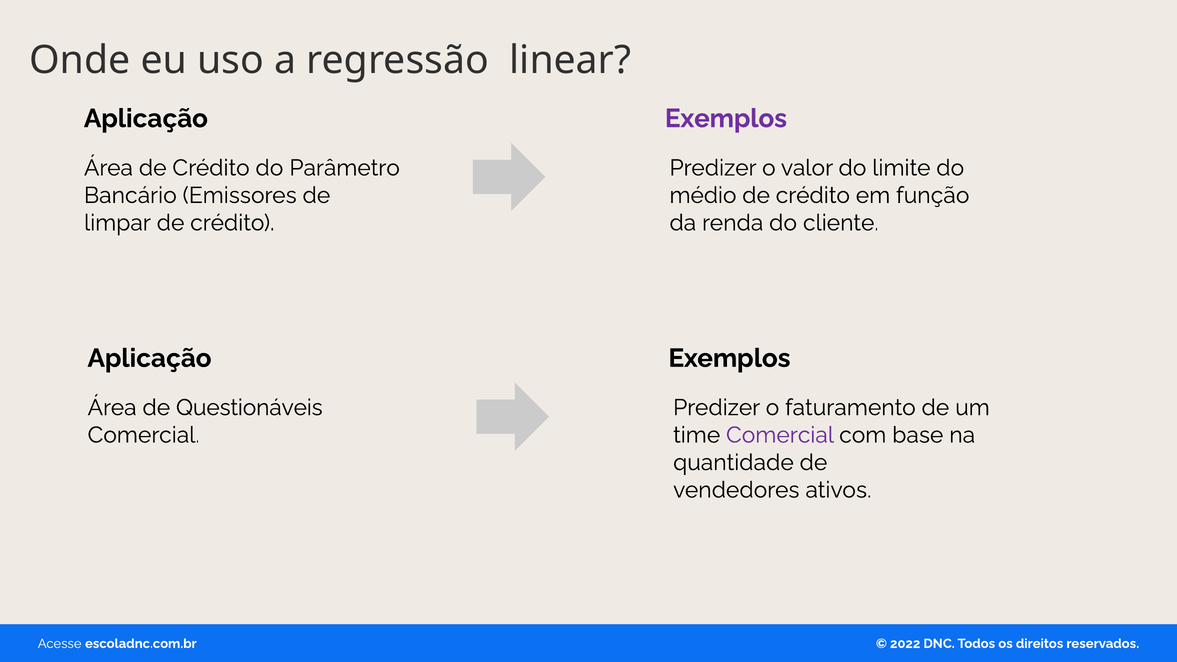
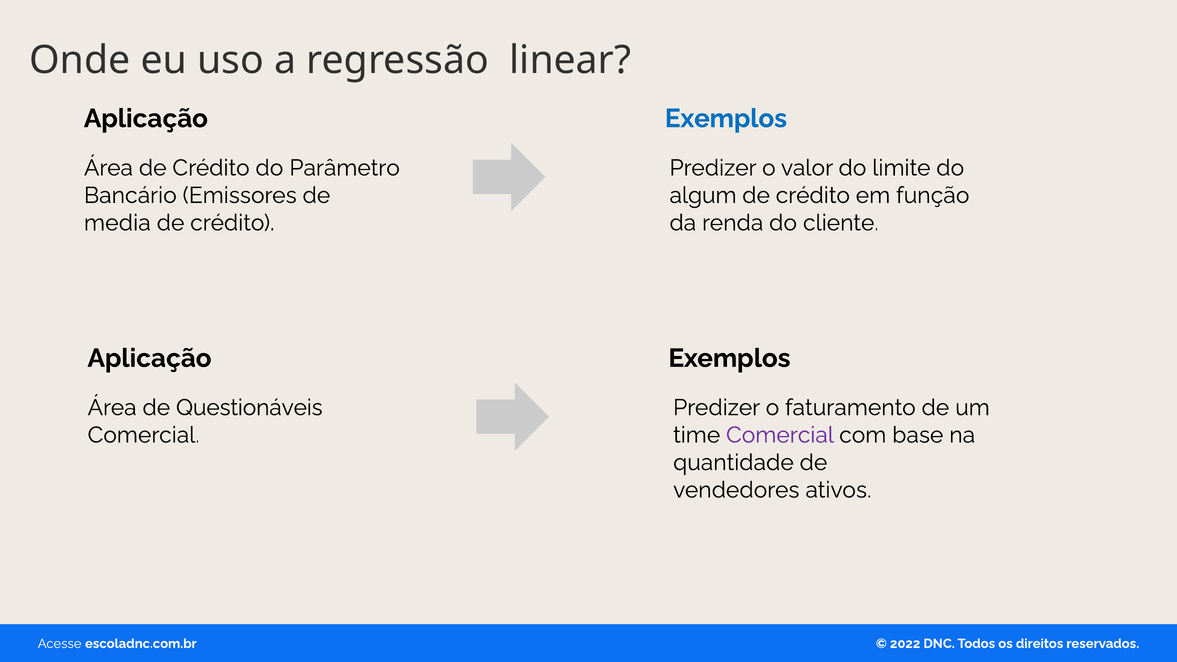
Exemplos at (726, 119) colour: purple -> blue
médio: médio -> algum
limpar: limpar -> media
